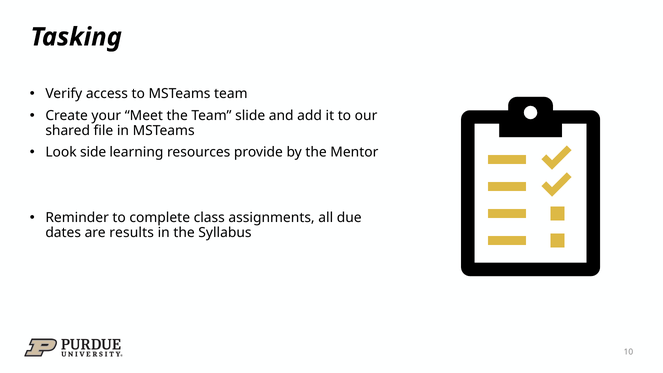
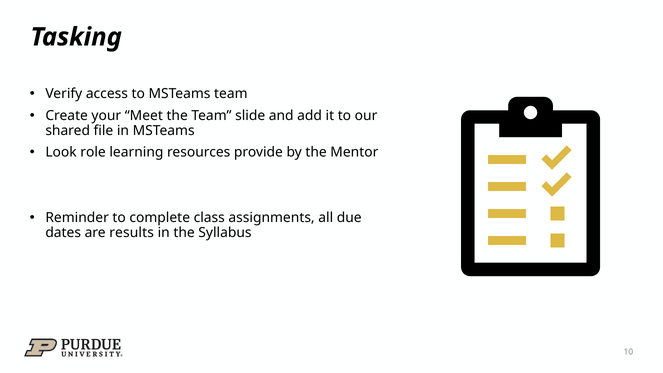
side: side -> role
